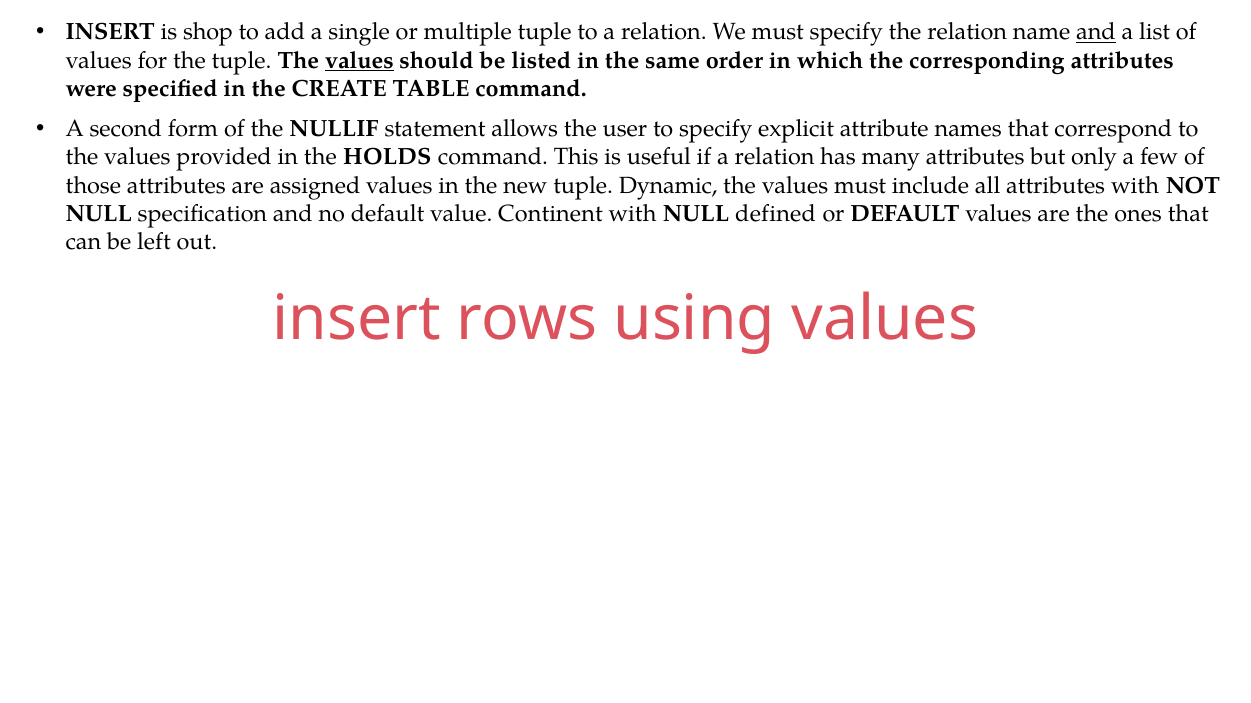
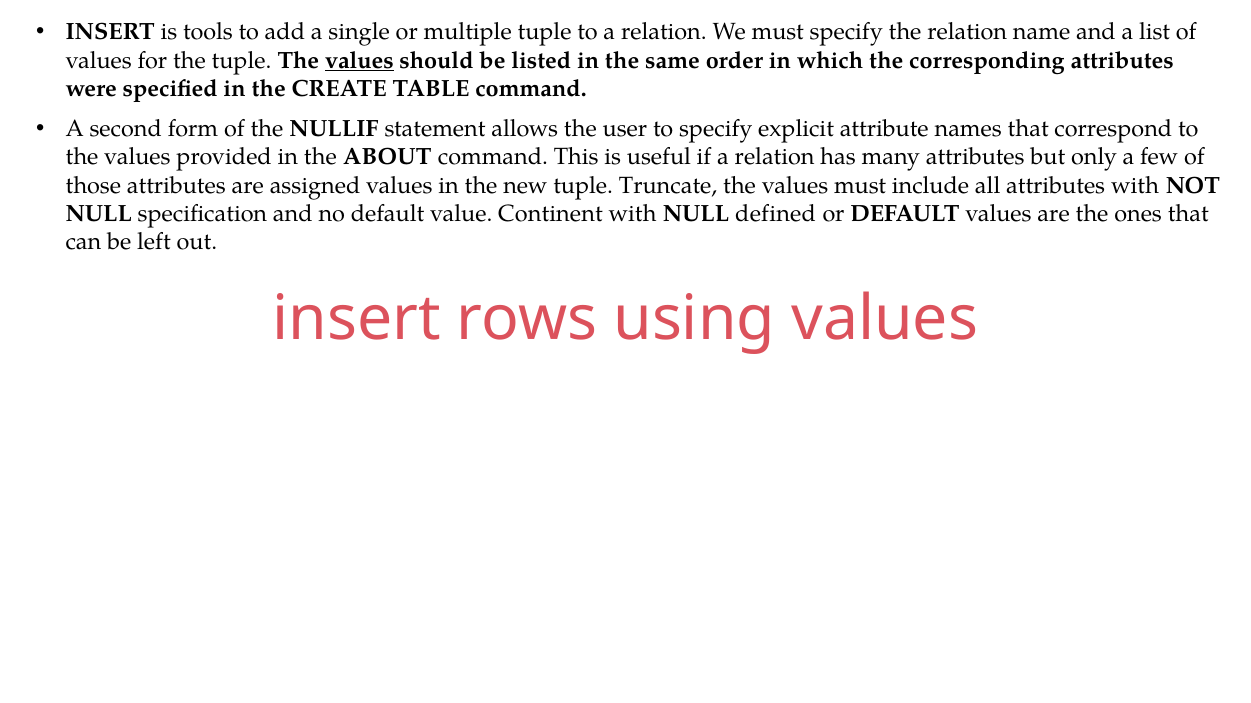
shop: shop -> tools
and at (1096, 32) underline: present -> none
HOLDS: HOLDS -> ABOUT
Dynamic: Dynamic -> Truncate
